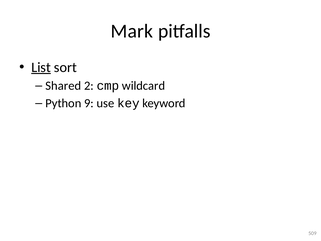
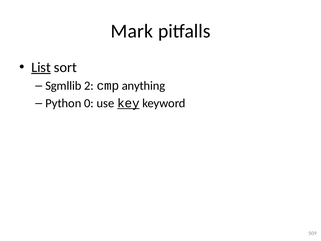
Shared: Shared -> Sgmllib
wildcard: wildcard -> anything
9: 9 -> 0
key underline: none -> present
